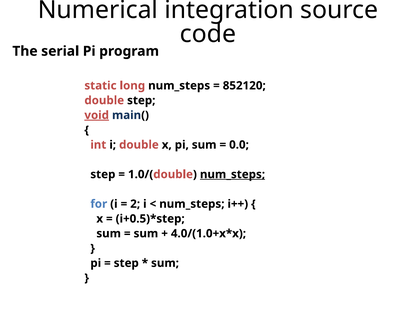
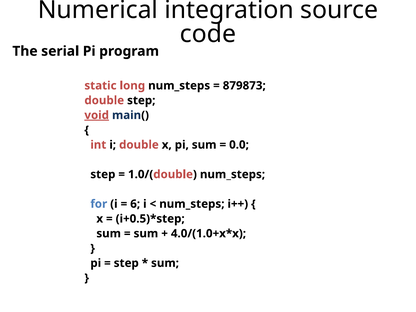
852120: 852120 -> 879873
num_steps at (233, 174) underline: present -> none
2: 2 -> 6
